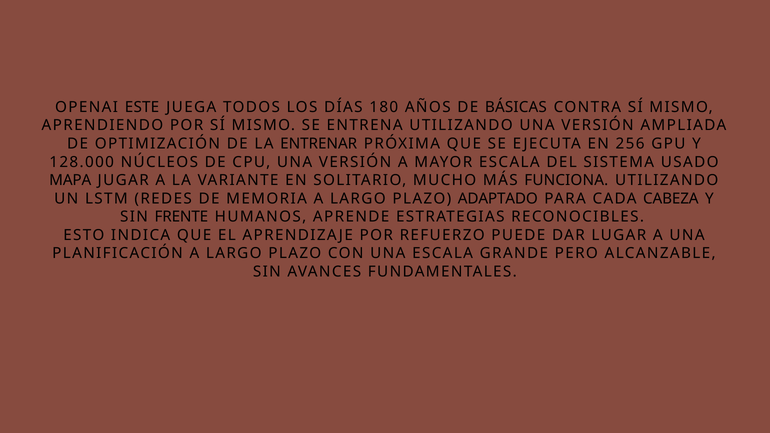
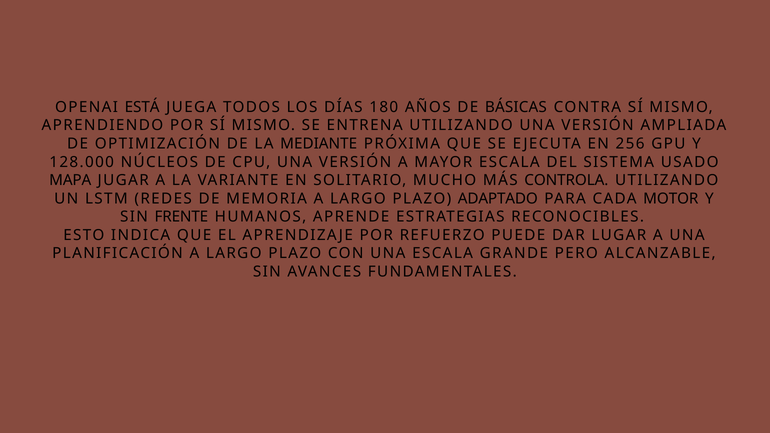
ESTE: ESTE -> ESTÁ
ENTRENAR: ENTRENAR -> MEDIANTE
FUNCIONA: FUNCIONA -> CONTROLA
CABEZA: CABEZA -> MOTOR
